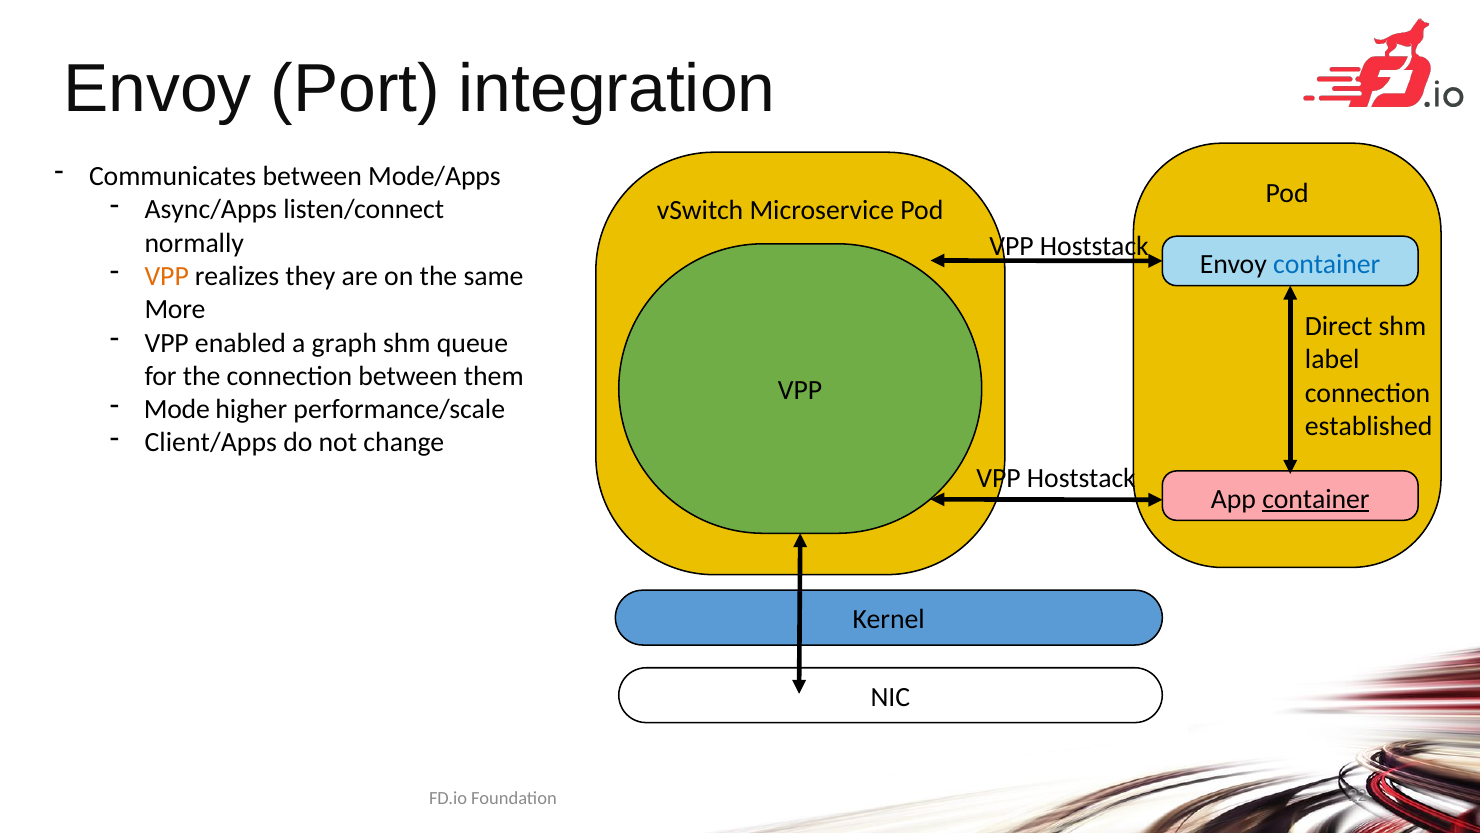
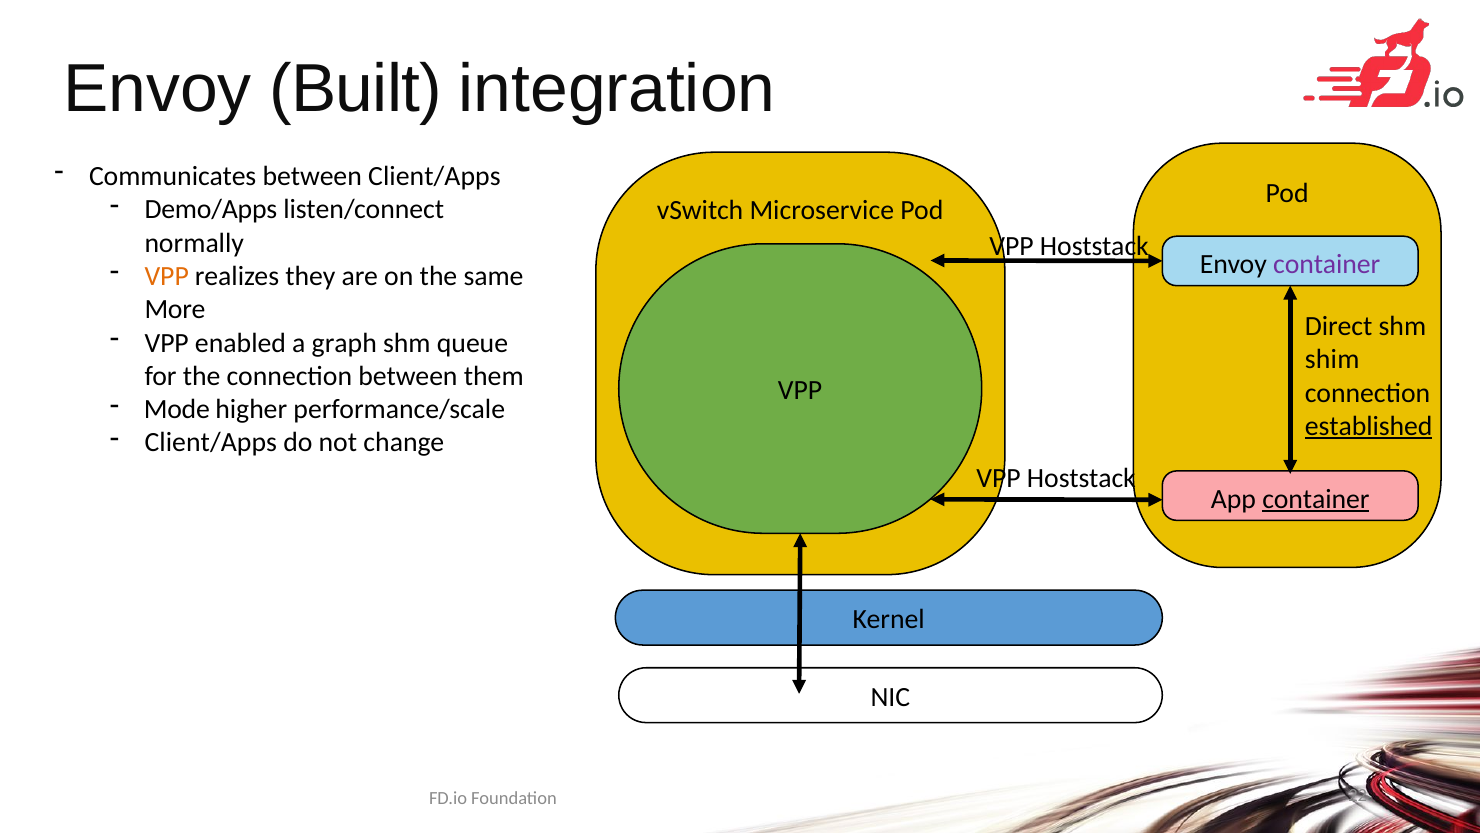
Port: Port -> Built
between Mode/Apps: Mode/Apps -> Client/Apps
Async/Apps: Async/Apps -> Demo/Apps
container at (1327, 264) colour: blue -> purple
label: label -> shim
established underline: none -> present
